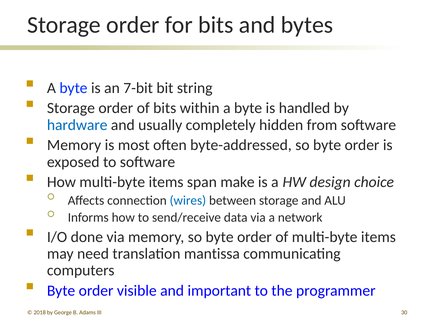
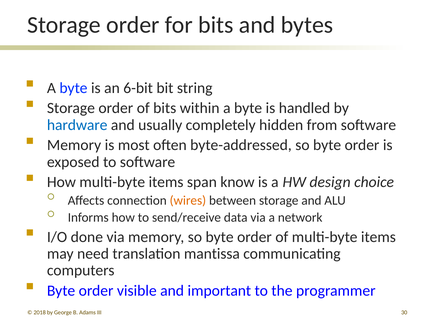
7-bit: 7-bit -> 6-bit
make: make -> know
wires colour: blue -> orange
